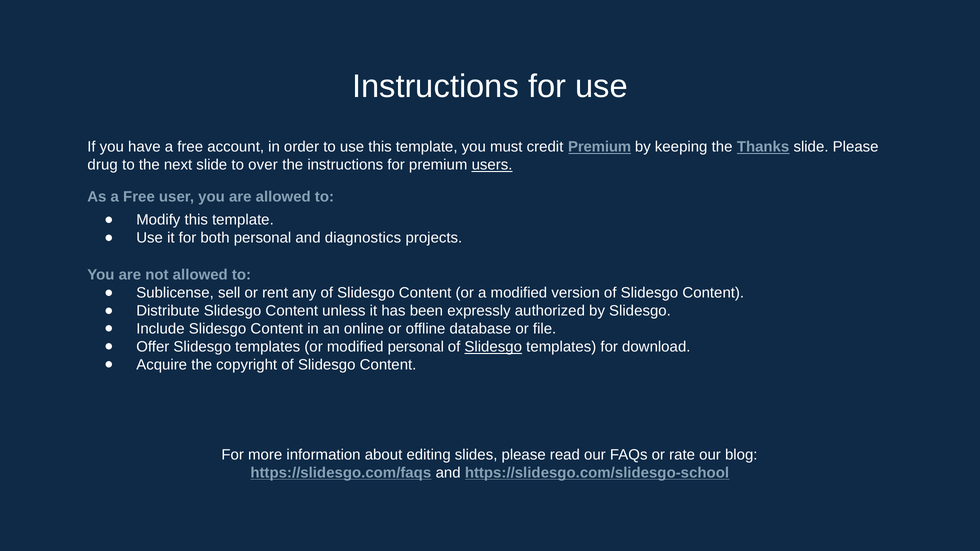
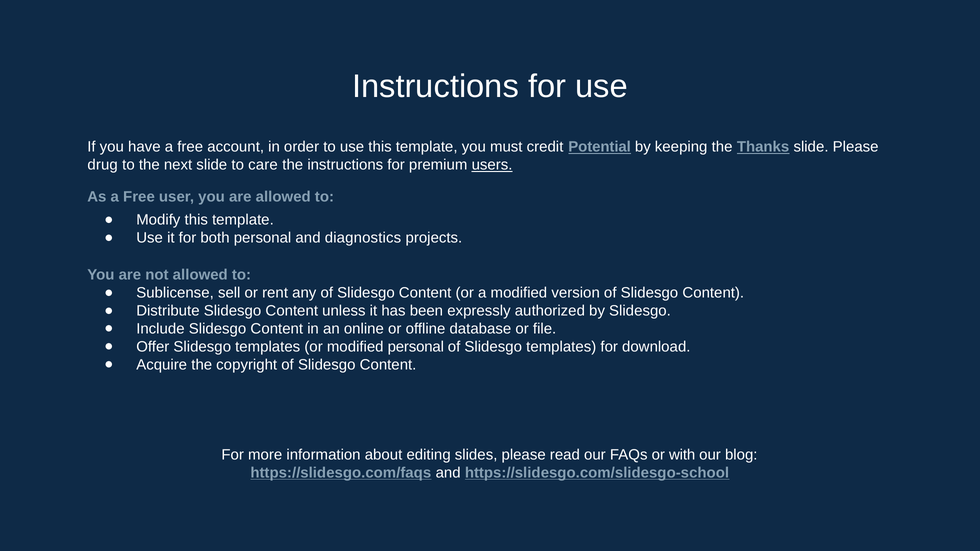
credit Premium: Premium -> Potential
over: over -> care
Slidesgo at (493, 347) underline: present -> none
rate: rate -> with
